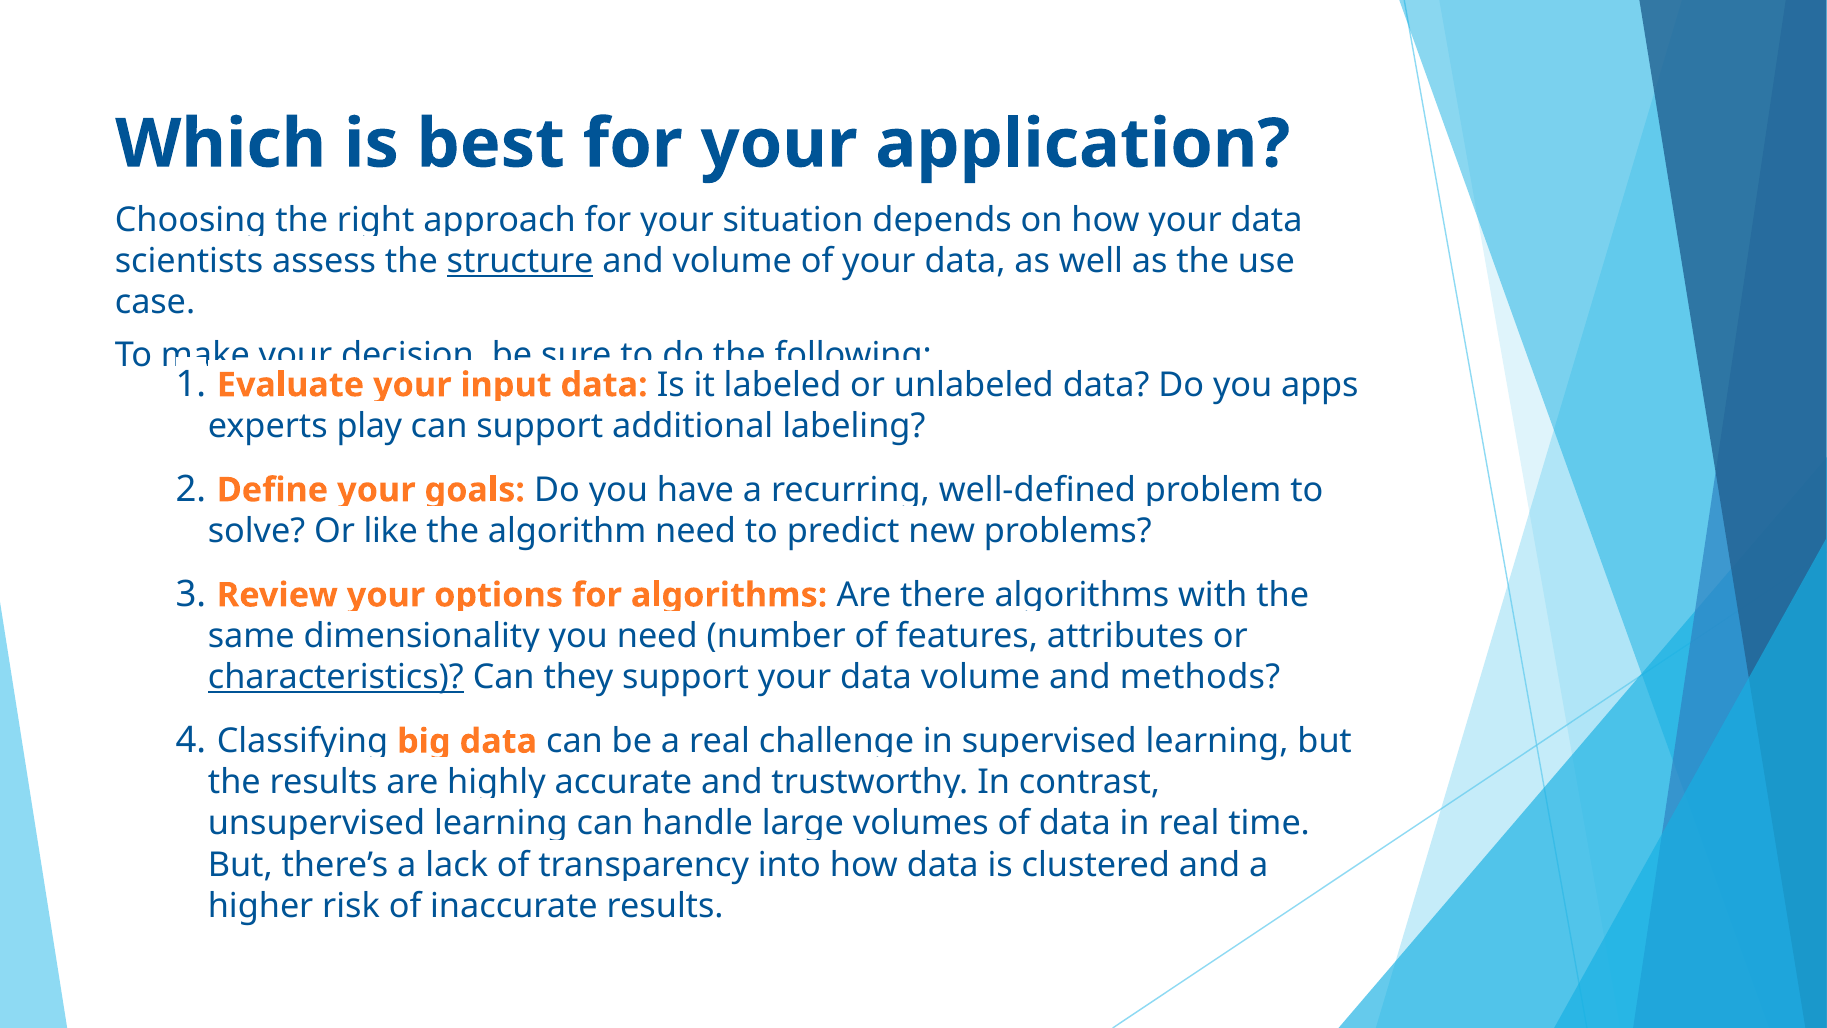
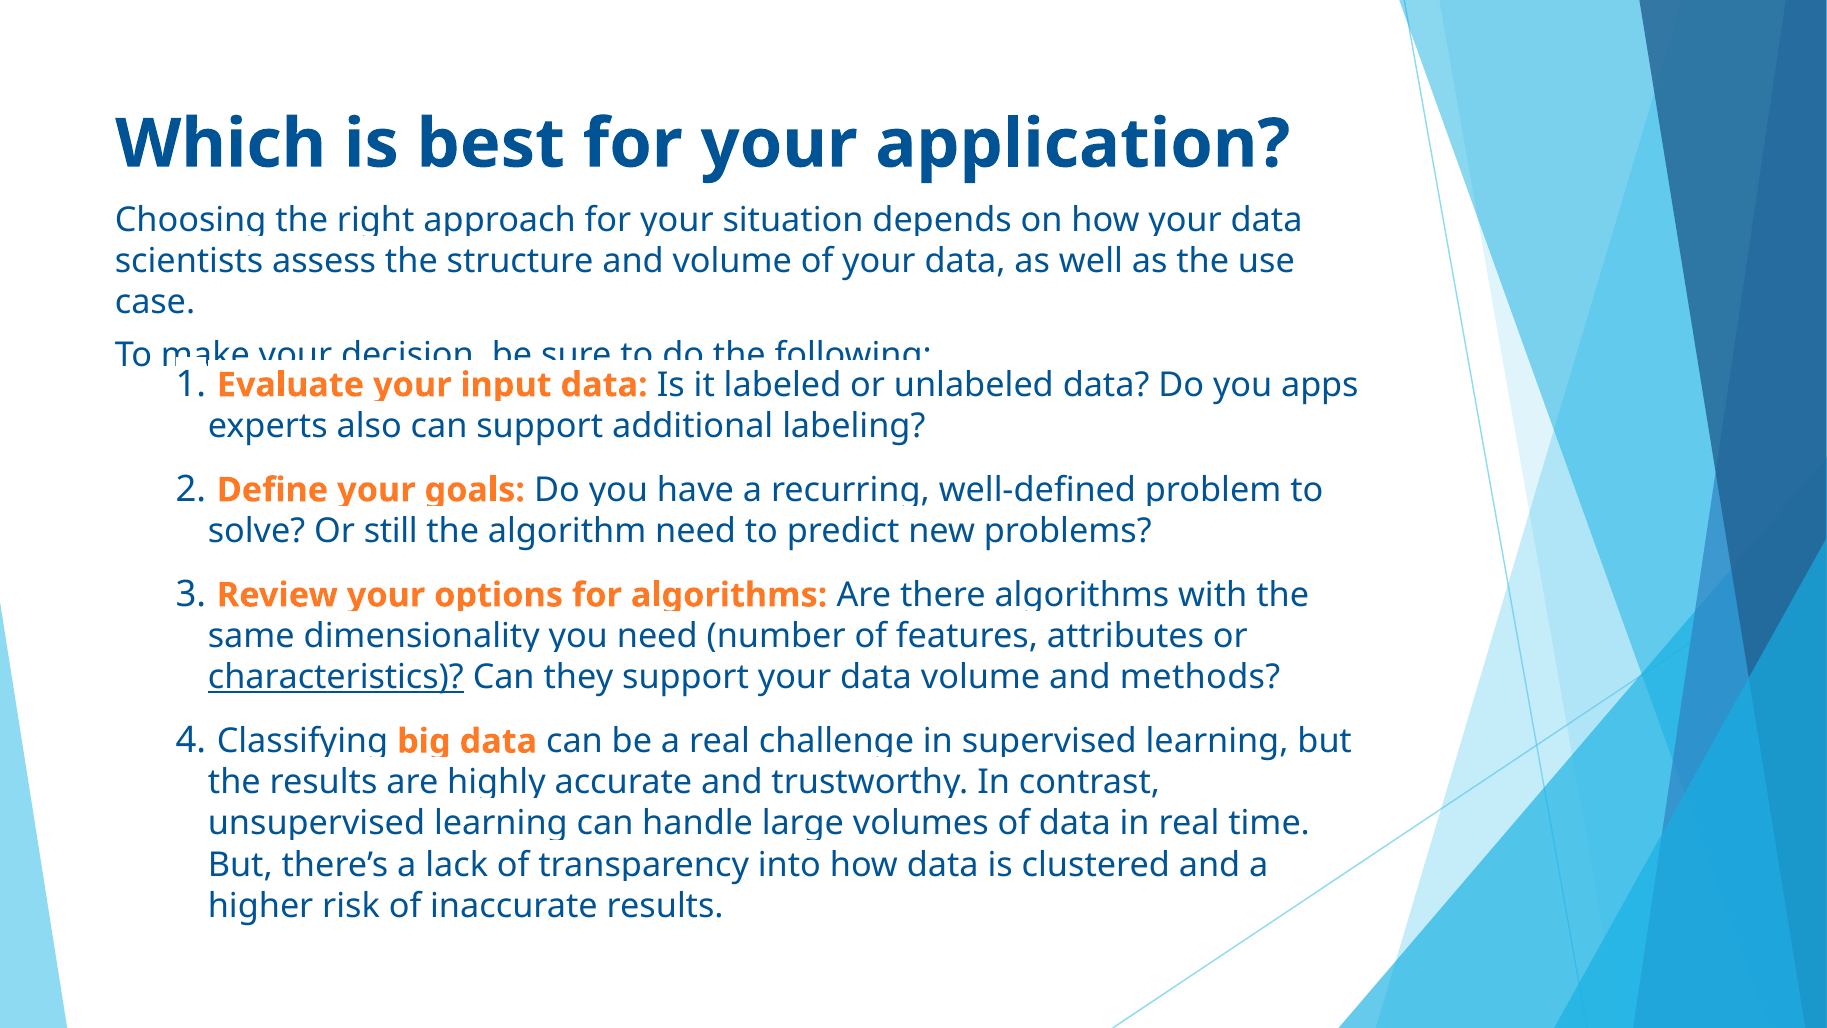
structure underline: present -> none
play: play -> also
like: like -> still
